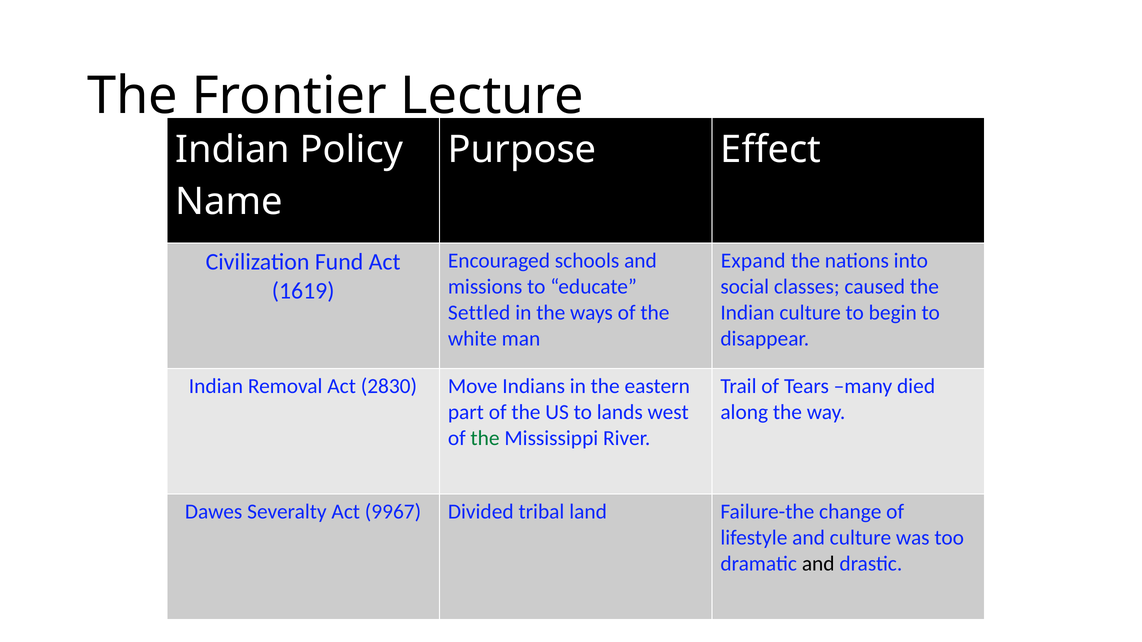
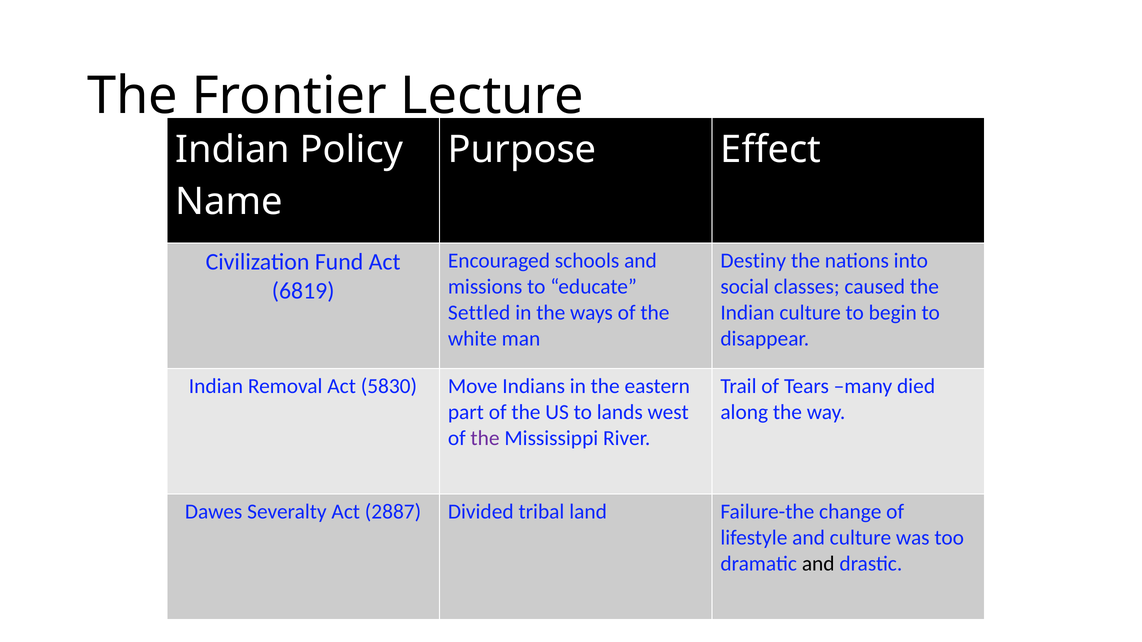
Expand: Expand -> Destiny
1619: 1619 -> 6819
2830: 2830 -> 5830
the at (485, 439) colour: green -> purple
9967: 9967 -> 2887
